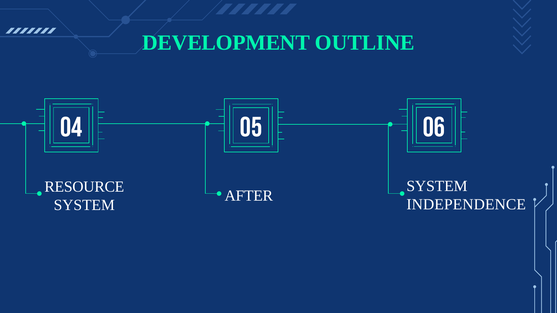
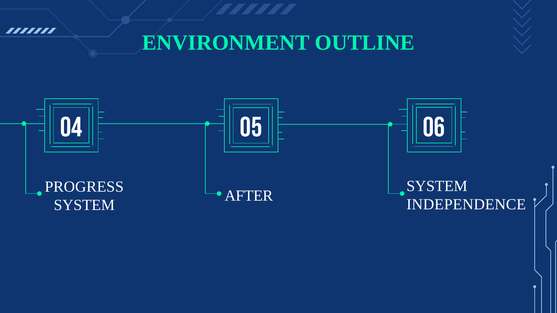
DEVELOPMENT: DEVELOPMENT -> ENVIRONMENT
RESOURCE: RESOURCE -> PROGRESS
